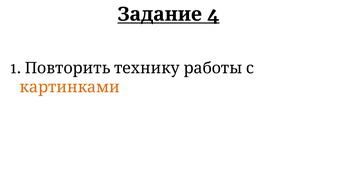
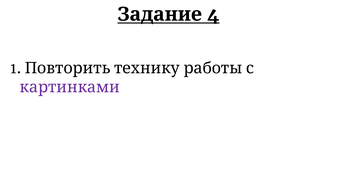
картинками colour: orange -> purple
